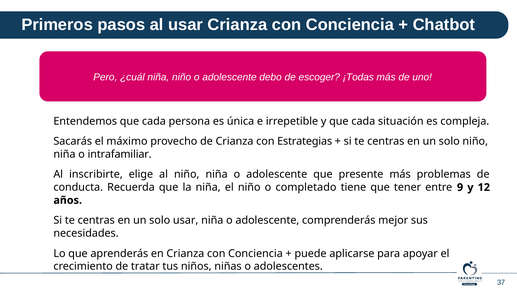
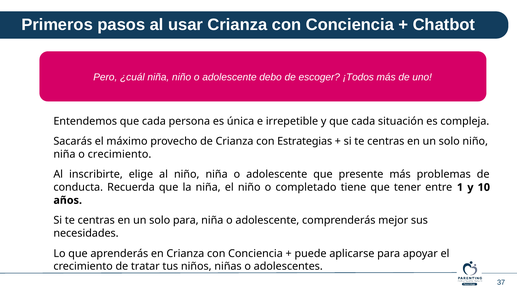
¡Todas: ¡Todas -> ¡Todos
o intrafamiliar: intrafamiliar -> crecimiento
9: 9 -> 1
12: 12 -> 10
solo usar: usar -> para
